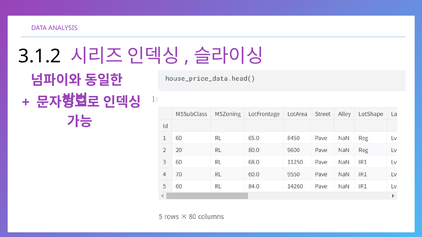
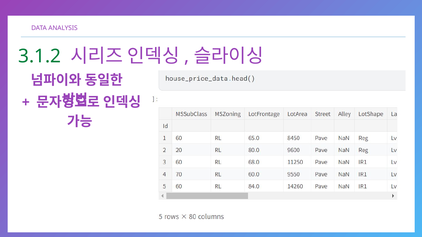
3.1.2 colour: black -> green
